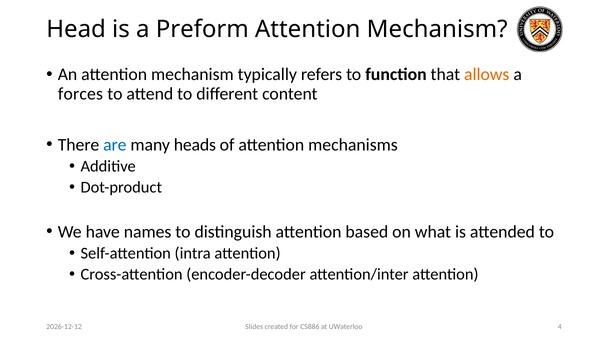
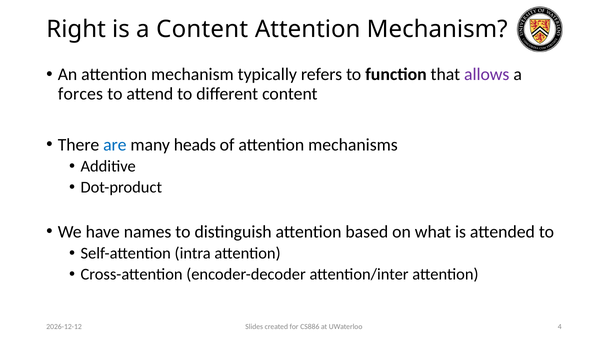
Head: Head -> Right
a Preform: Preform -> Content
allows colour: orange -> purple
